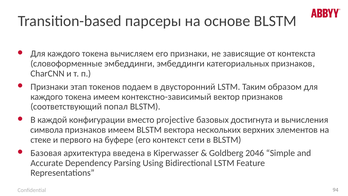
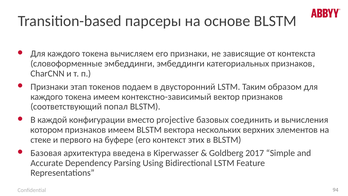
достигнута: достигнута -> соединить
символа: символа -> котором
сети: сети -> этих
2046: 2046 -> 2017
